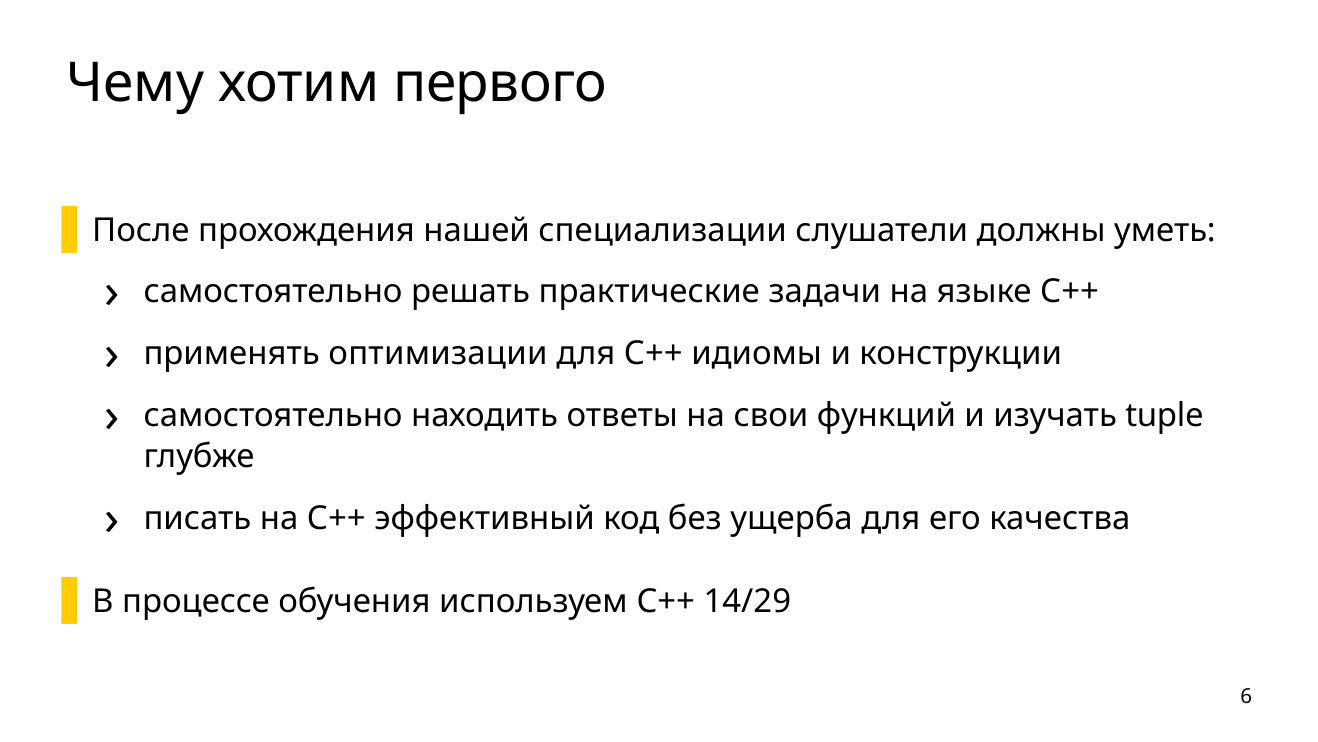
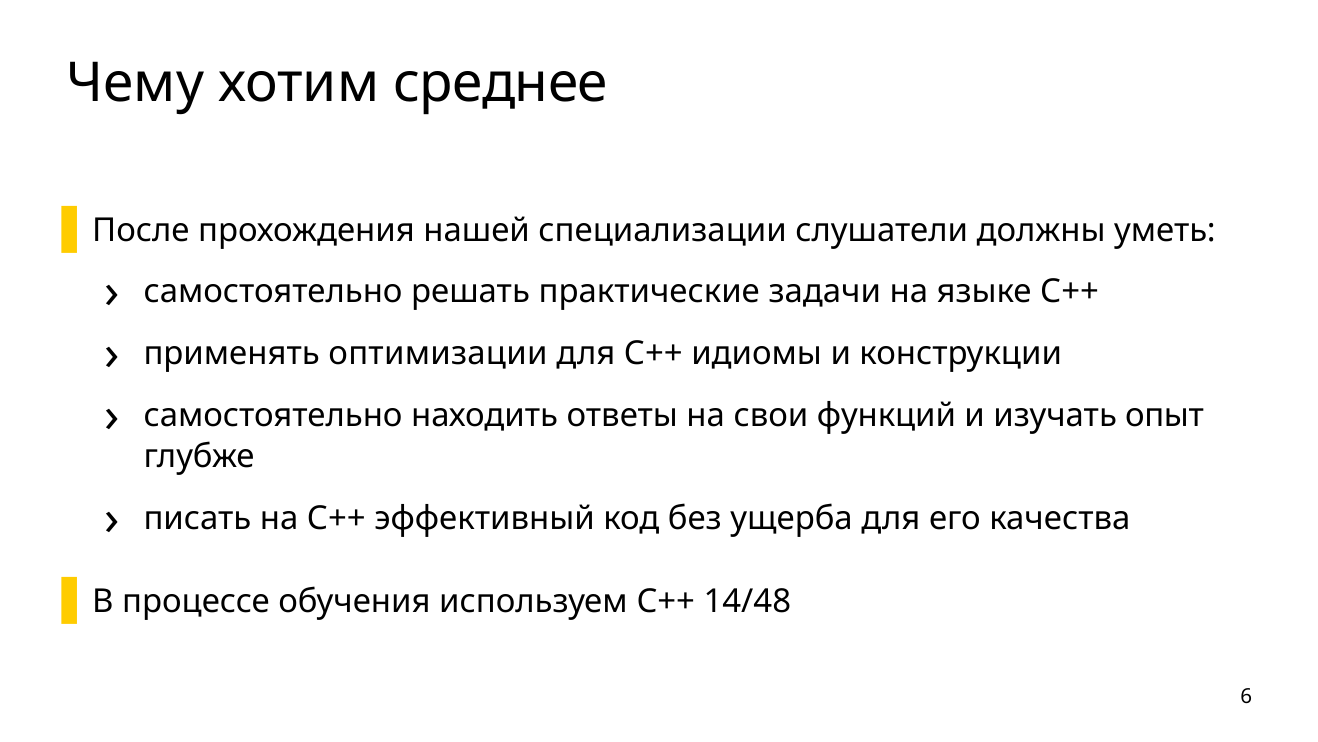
первого: первого -> среднее
tuple: tuple -> опыт
14/29: 14/29 -> 14/48
